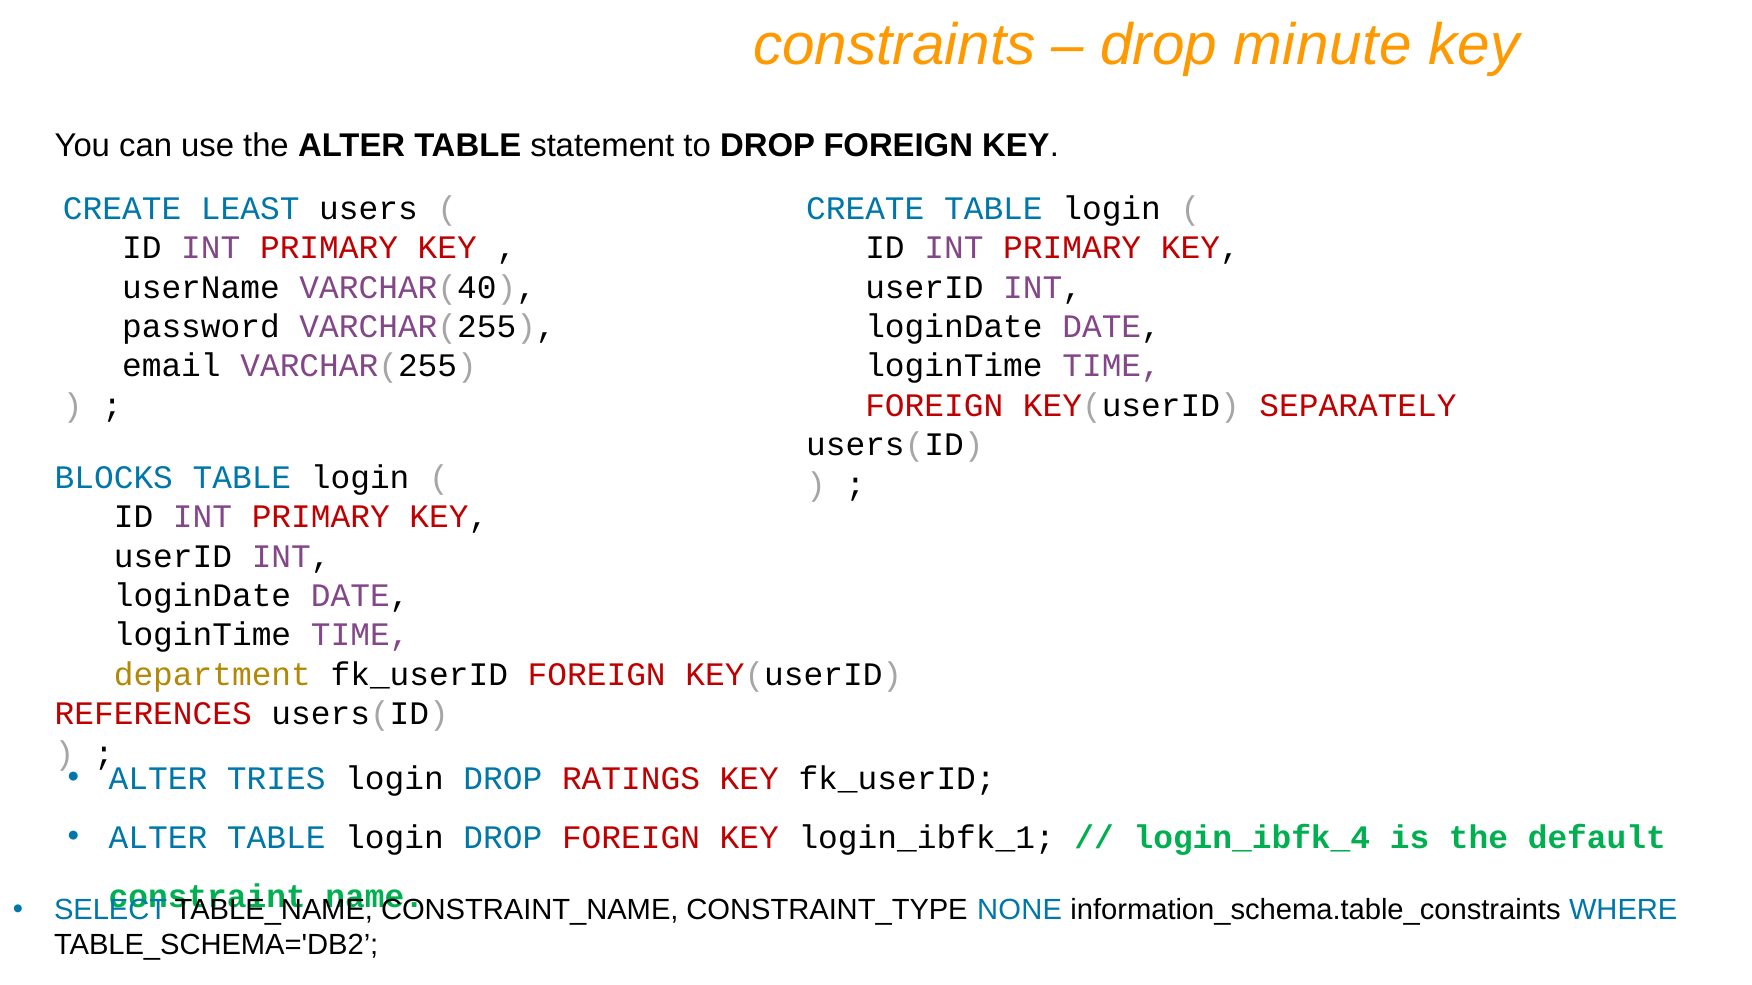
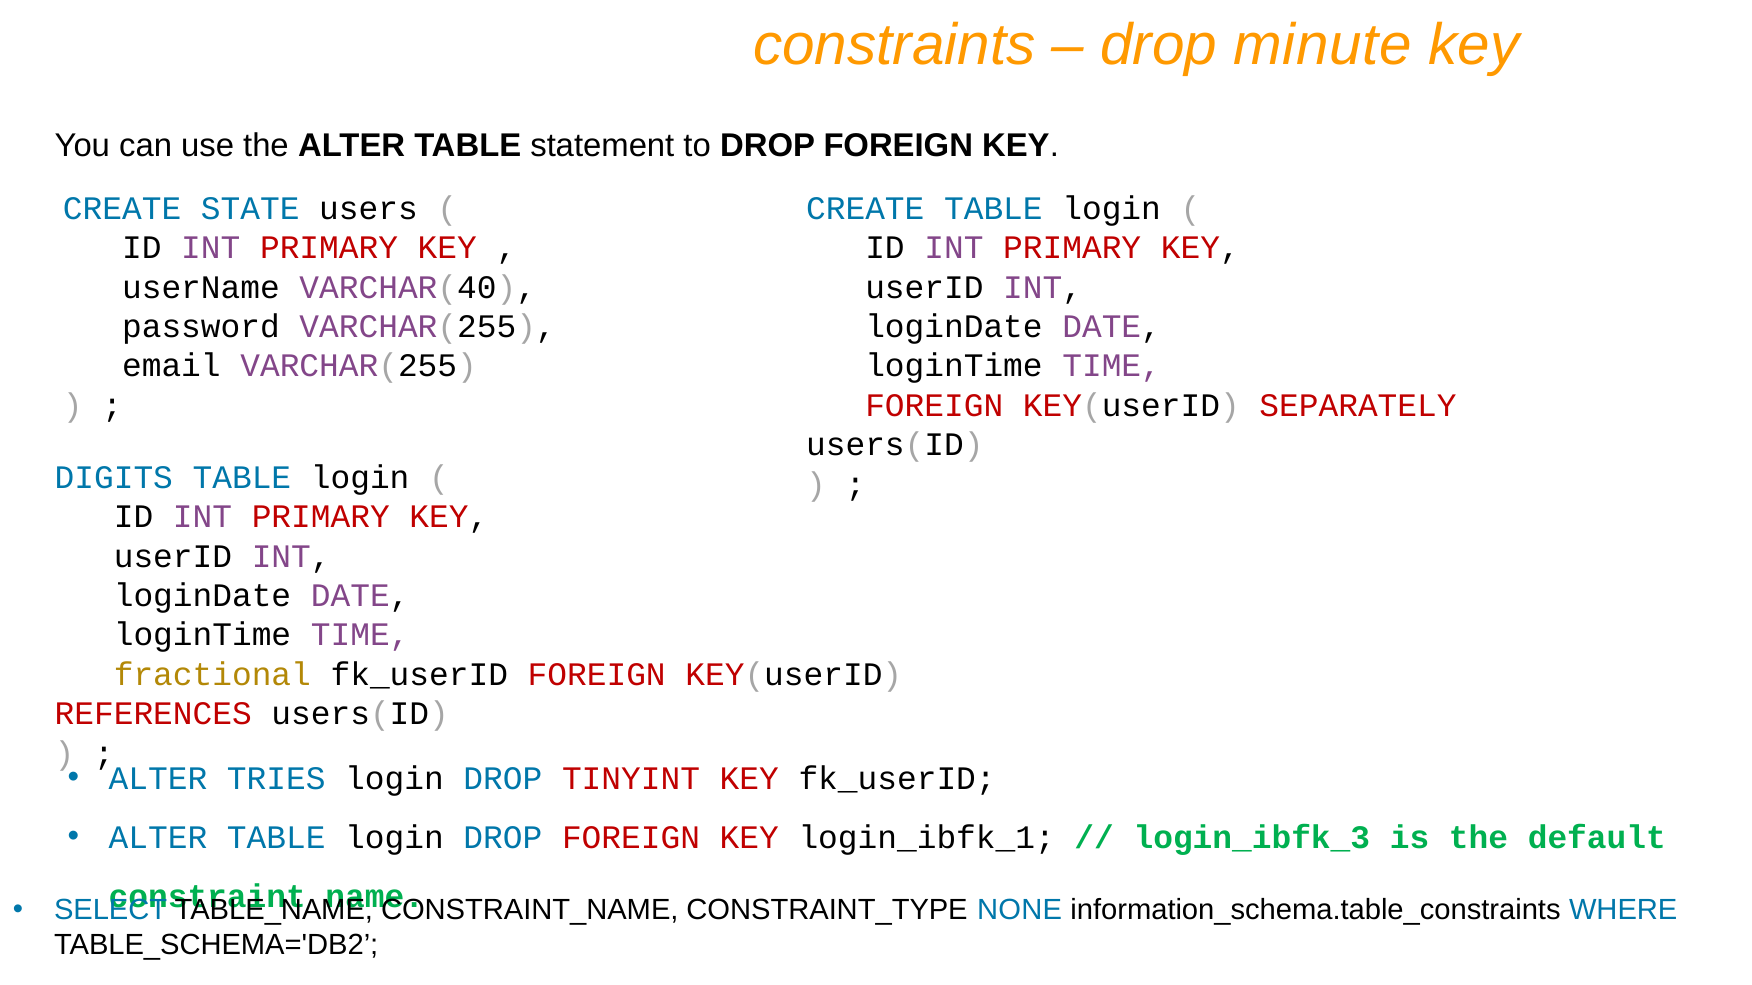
LEAST: LEAST -> STATE
BLOCKS: BLOCKS -> DIGITS
department: department -> fractional
RATINGS: RATINGS -> TINYINT
login_ibfk_4: login_ibfk_4 -> login_ibfk_3
